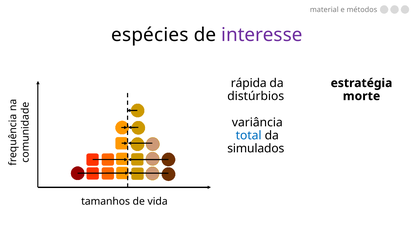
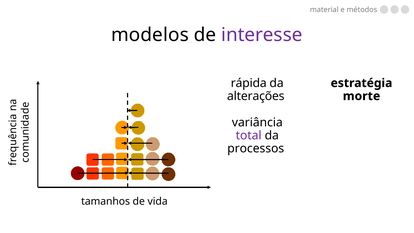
espécies: espécies -> modelos
distúrbios: distúrbios -> alterações
total colour: blue -> purple
simulados: simulados -> processos
